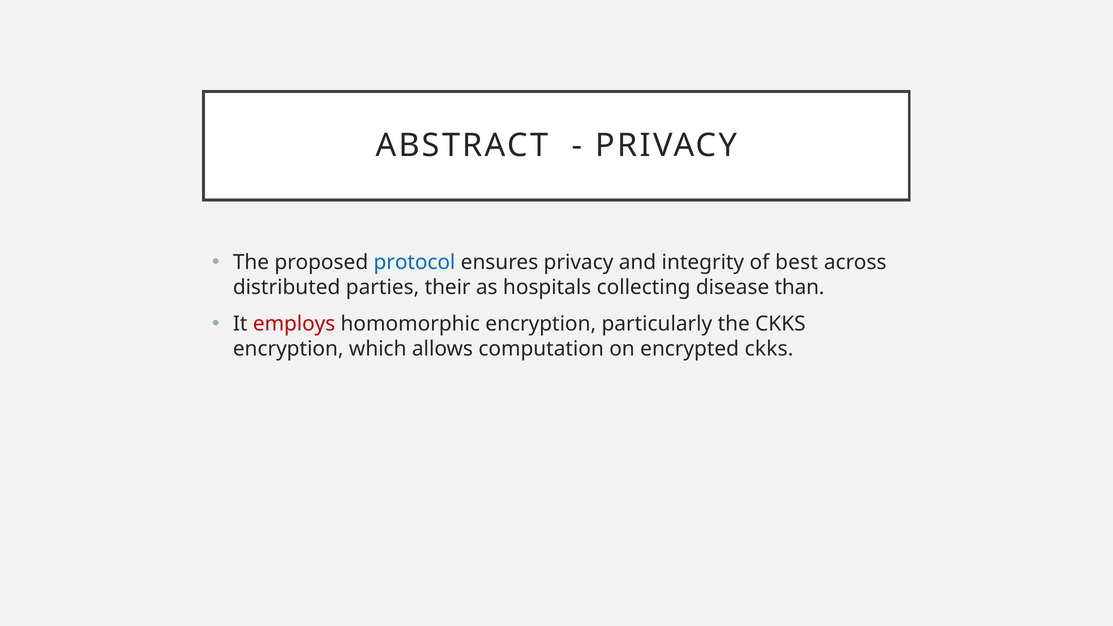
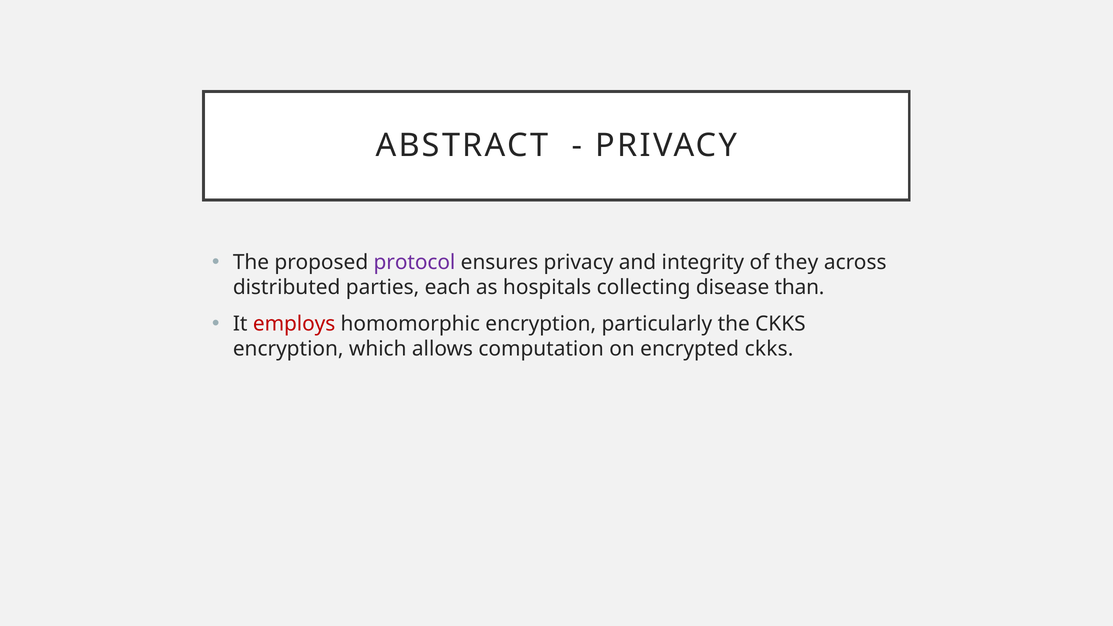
protocol colour: blue -> purple
best: best -> they
their: their -> each
